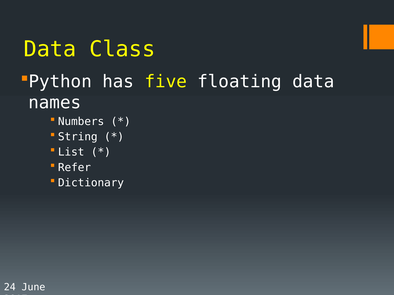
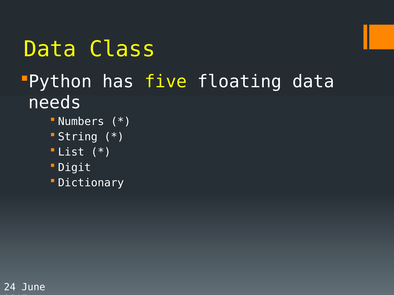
names: names -> needs
Refer: Refer -> Digit
